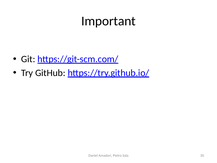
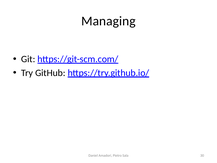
Important: Important -> Managing
